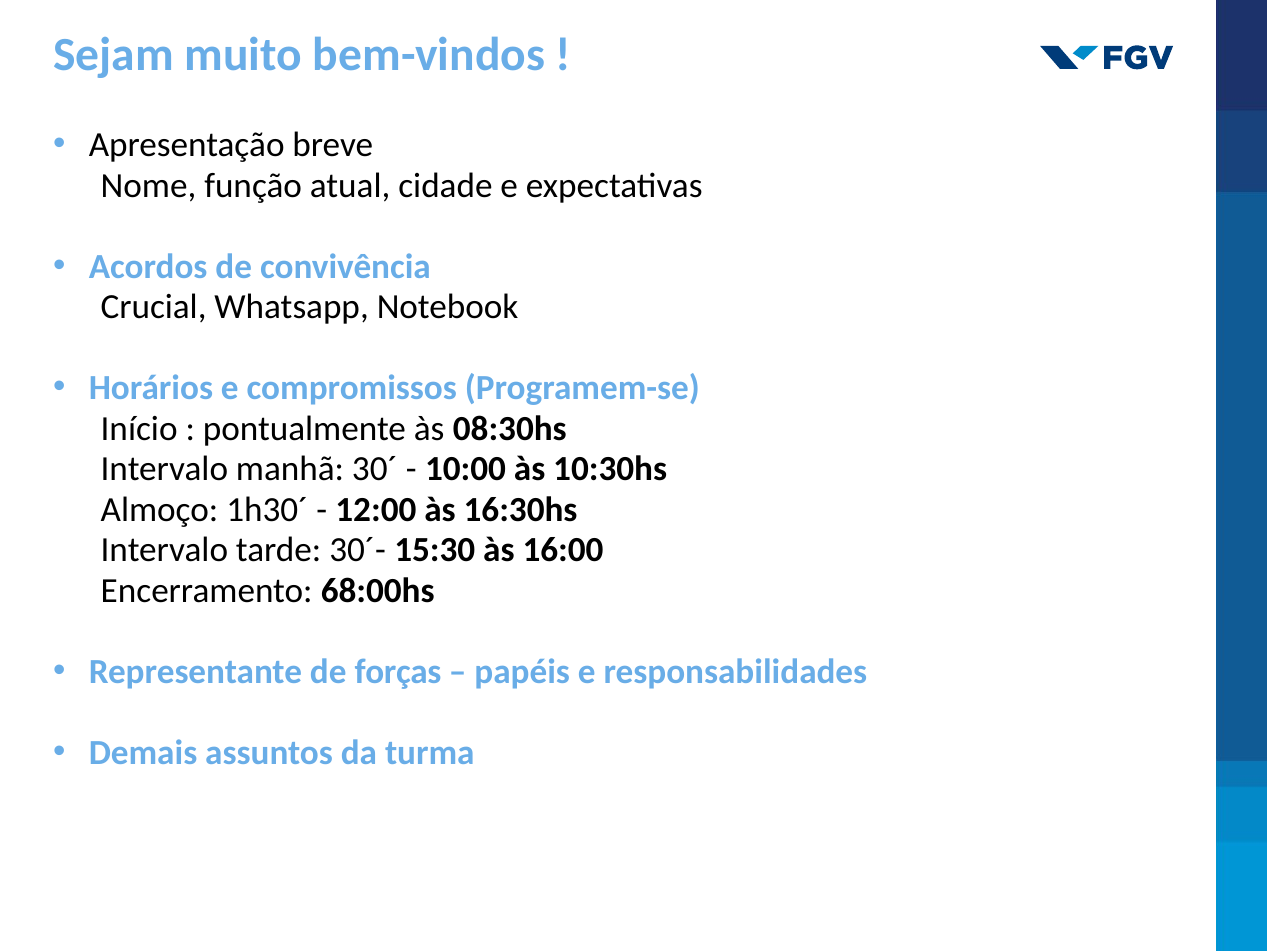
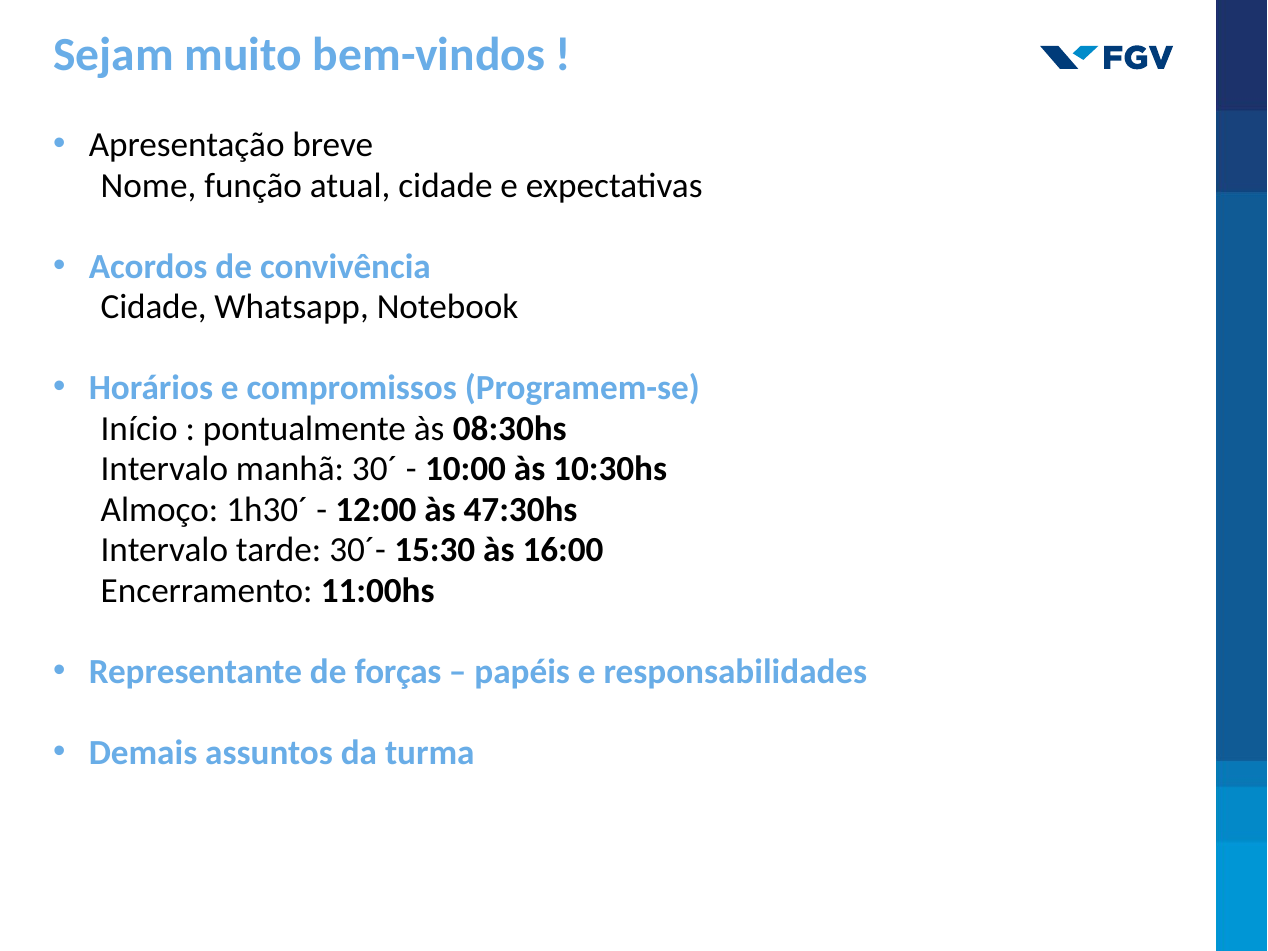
Crucial at (154, 307): Crucial -> Cidade
16:30hs: 16:30hs -> 47:30hs
68:00hs: 68:00hs -> 11:00hs
